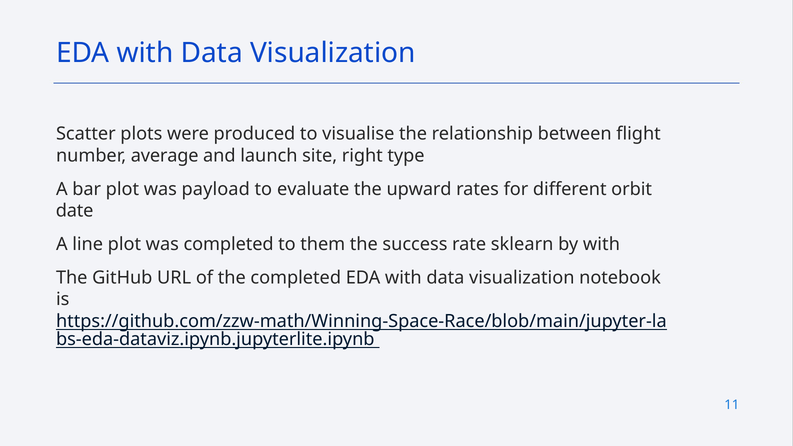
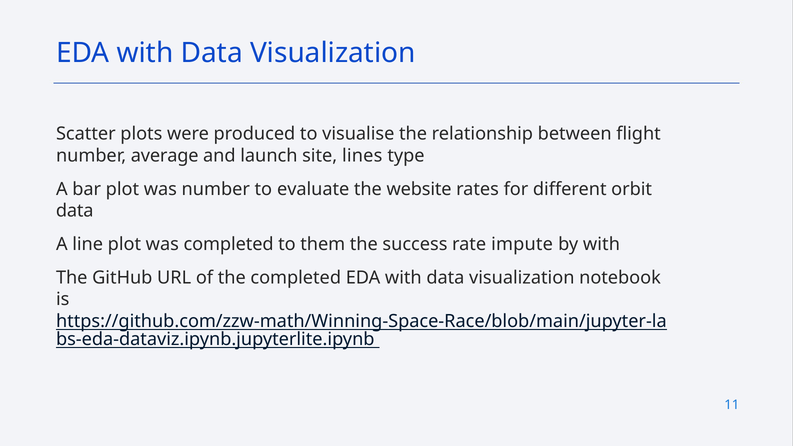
right: right -> lines
was payload: payload -> number
upward: upward -> website
date at (75, 211): date -> data
sklearn: sklearn -> impute
